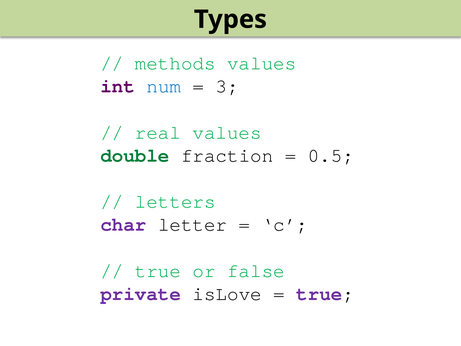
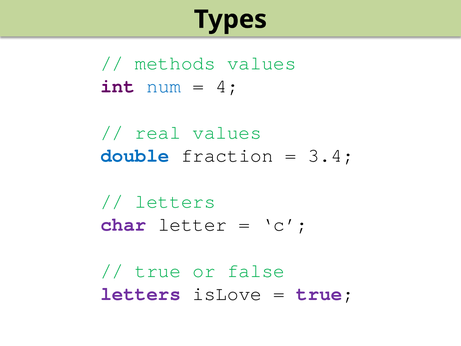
3: 3 -> 4
double colour: green -> blue
0.5: 0.5 -> 3.4
private at (141, 294): private -> letters
